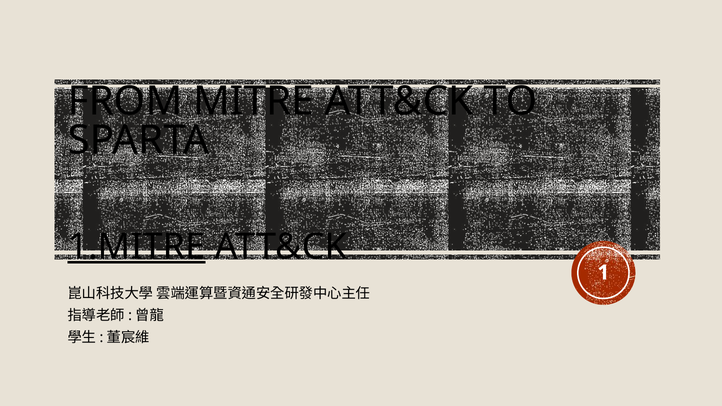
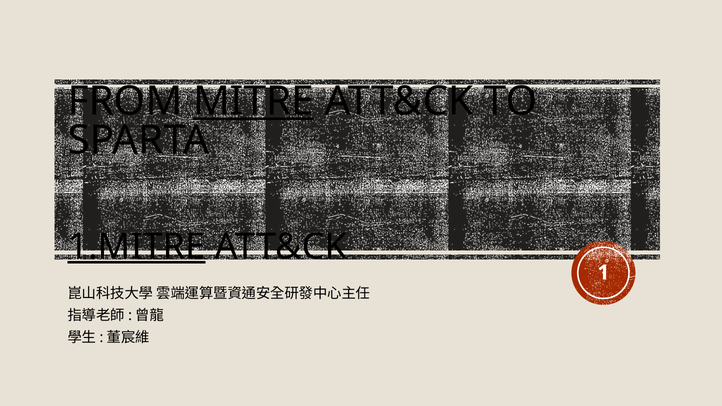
MITRE underline: none -> present
